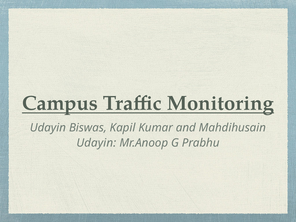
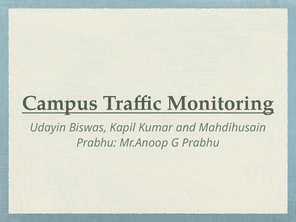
Udayin at (96, 143): Udayin -> Prabhu
